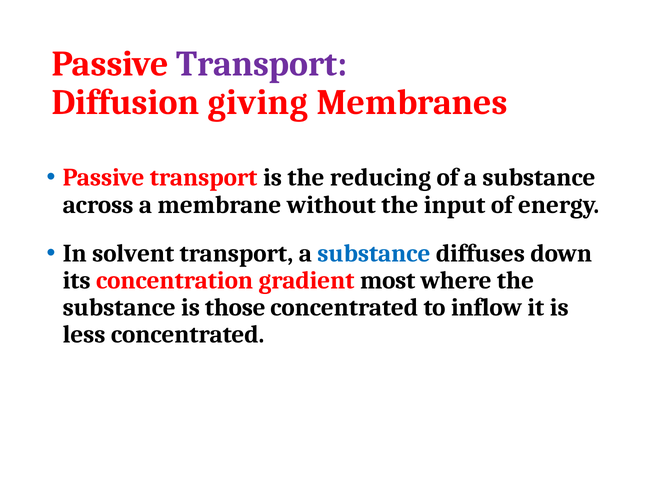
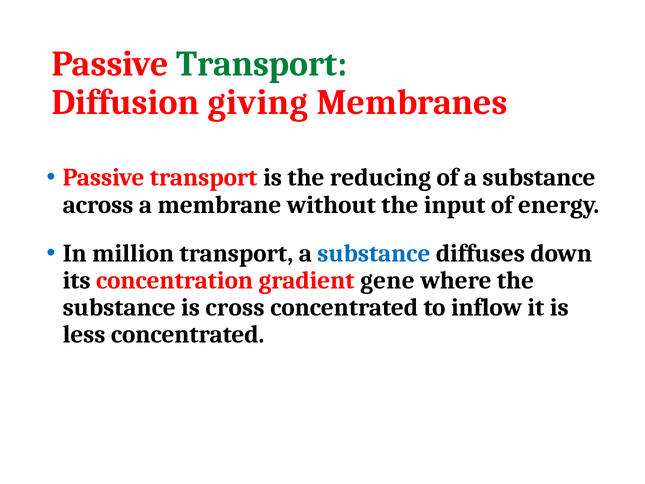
Transport at (262, 64) colour: purple -> green
solvent: solvent -> million
most: most -> gene
those: those -> cross
